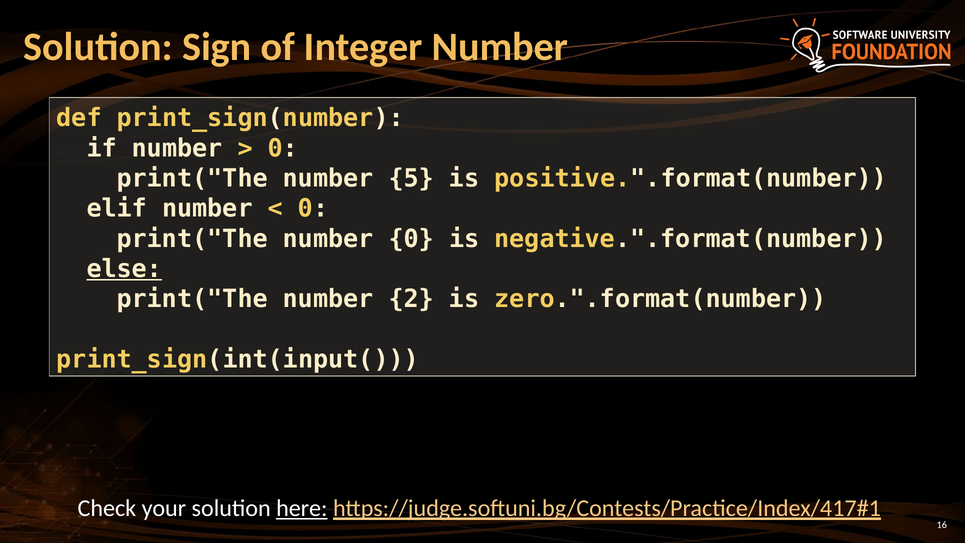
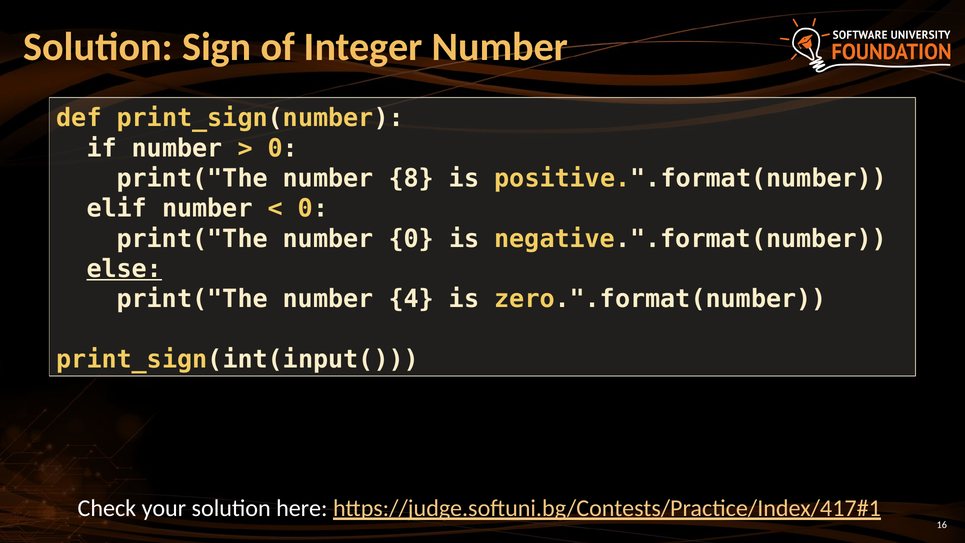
5: 5 -> 8
2: 2 -> 4
here underline: present -> none
